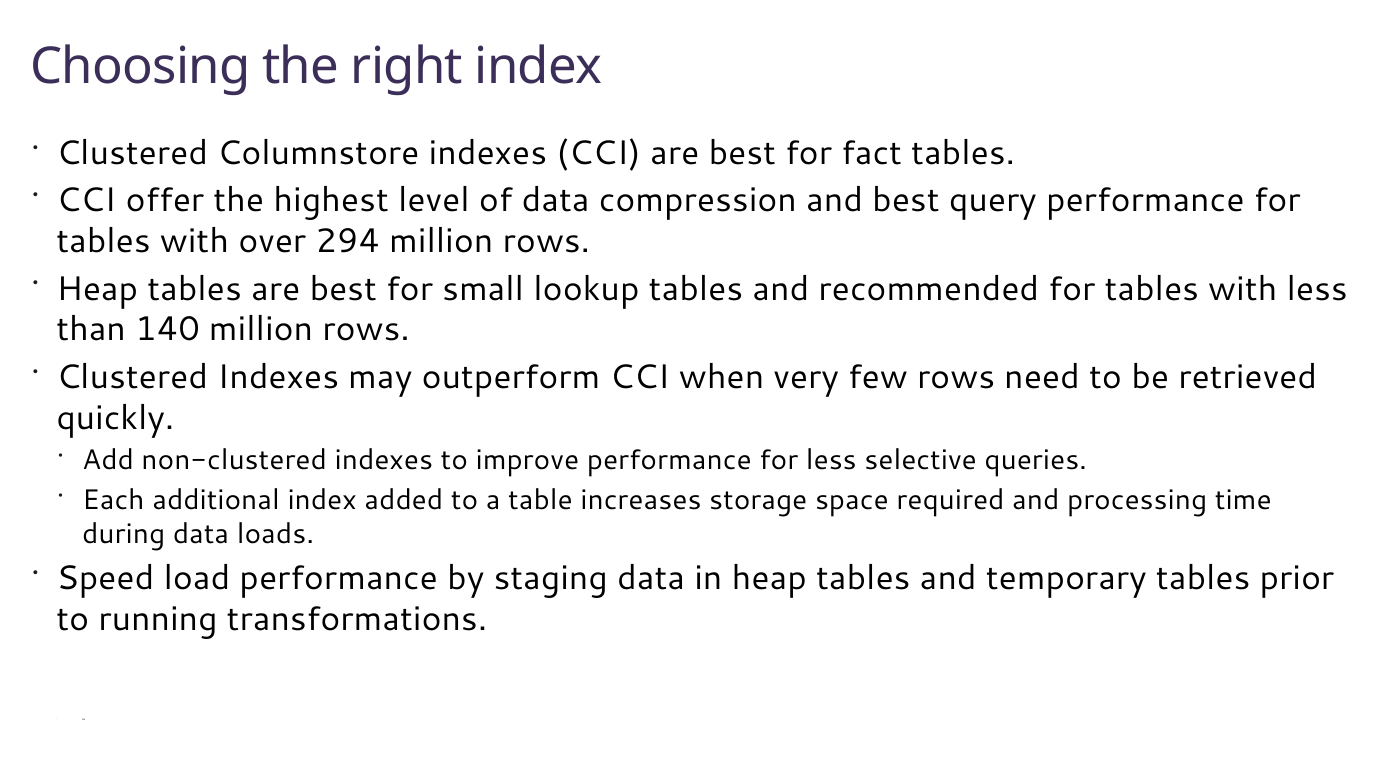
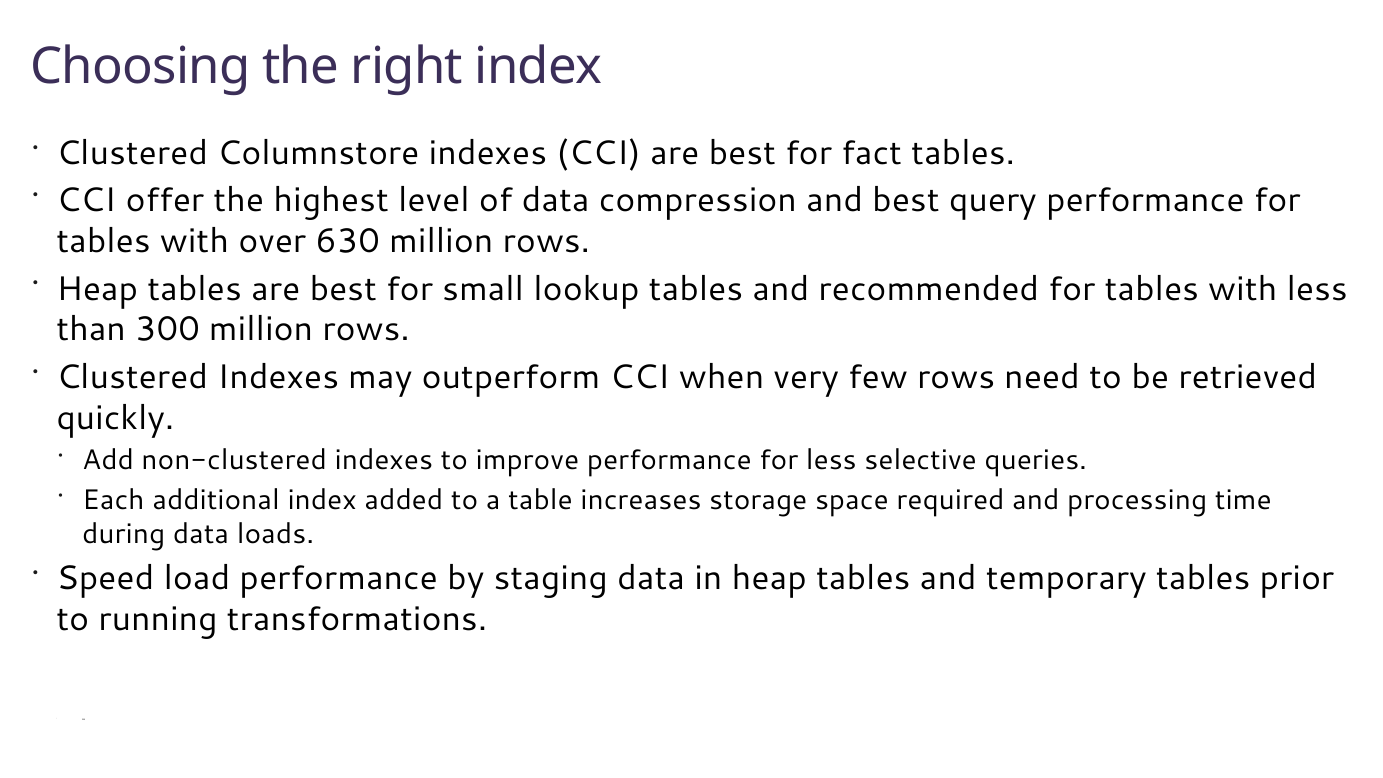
294: 294 -> 630
140: 140 -> 300
